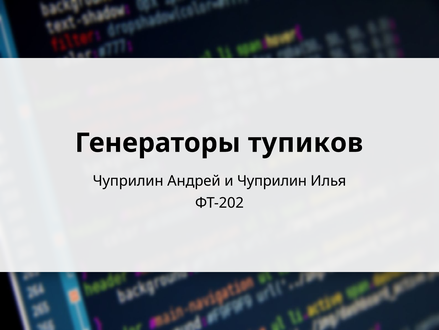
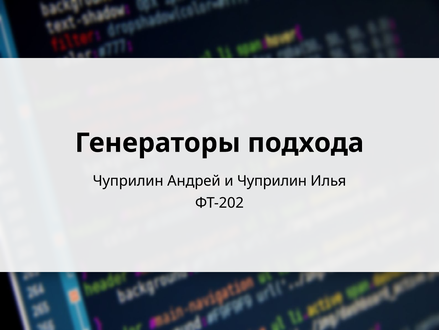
тупиков: тупиков -> подхода
